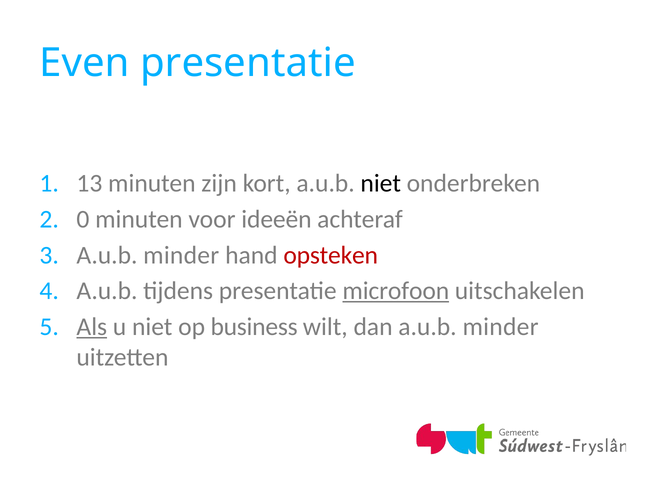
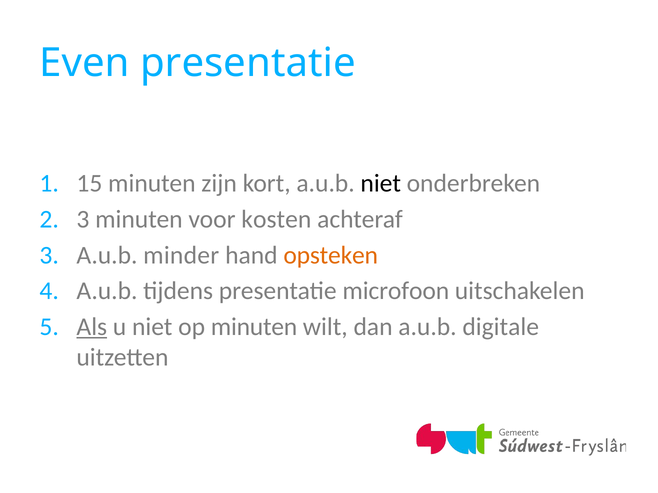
13: 13 -> 15
0 at (83, 219): 0 -> 3
ideeën: ideeën -> kosten
opsteken colour: red -> orange
microfoon underline: present -> none
op business: business -> minuten
dan a.u.b minder: minder -> digitale
